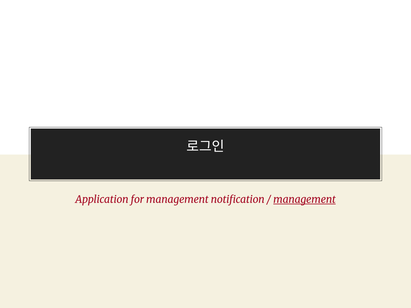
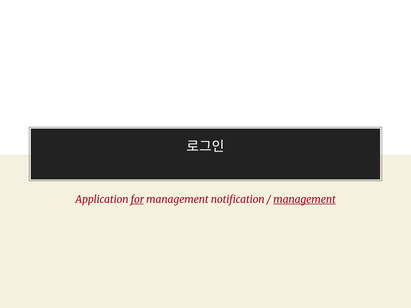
for underline: none -> present
